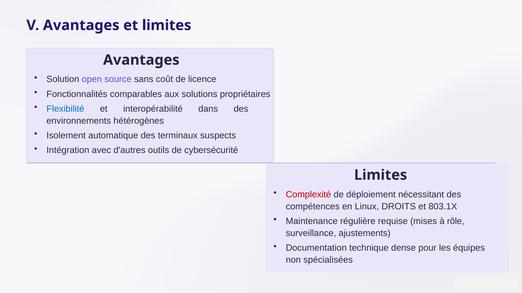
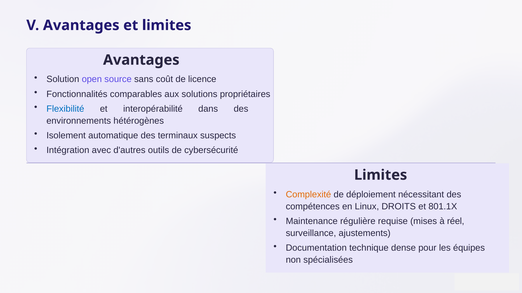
Complexité colour: red -> orange
803.1X: 803.1X -> 801.1X
rôle: rôle -> réel
